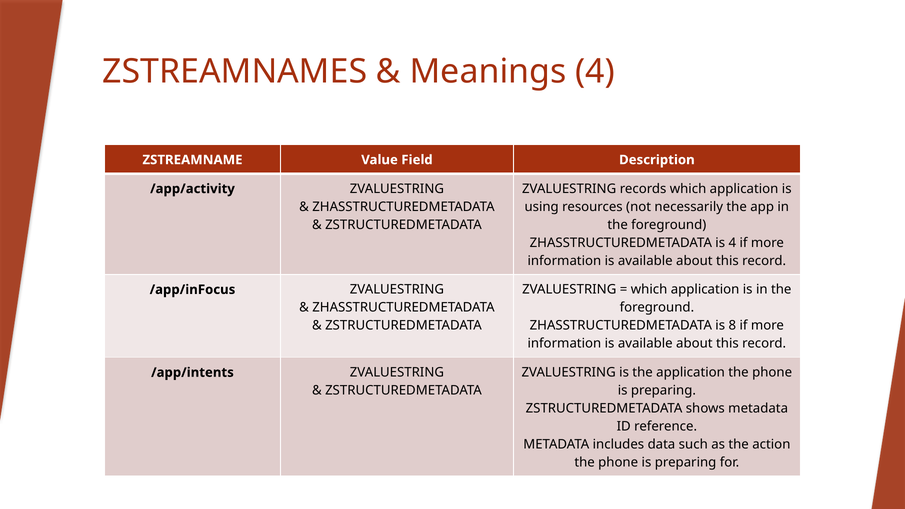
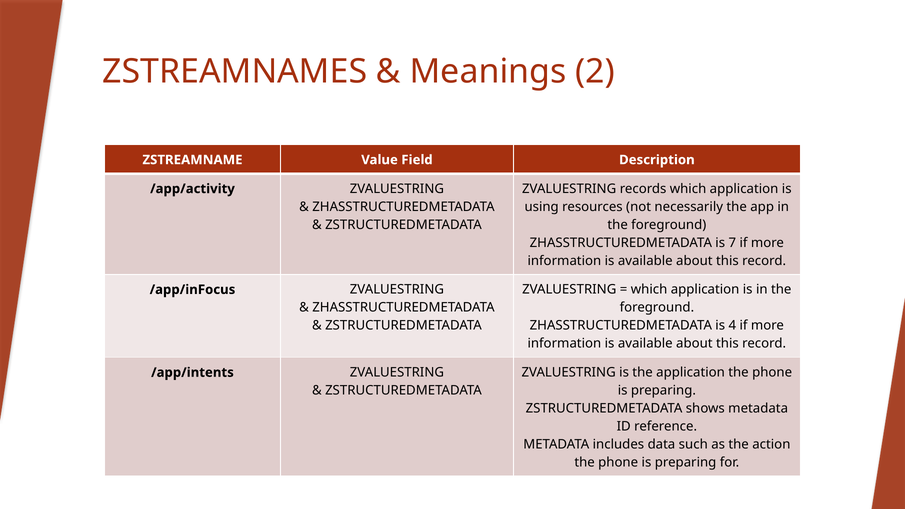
Meanings 4: 4 -> 2
is 4: 4 -> 7
8: 8 -> 4
